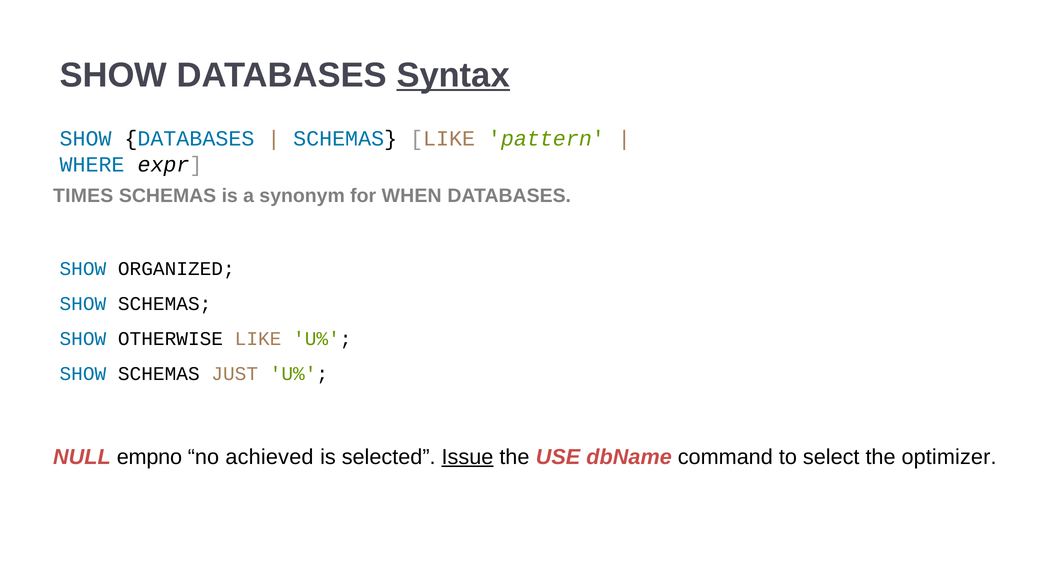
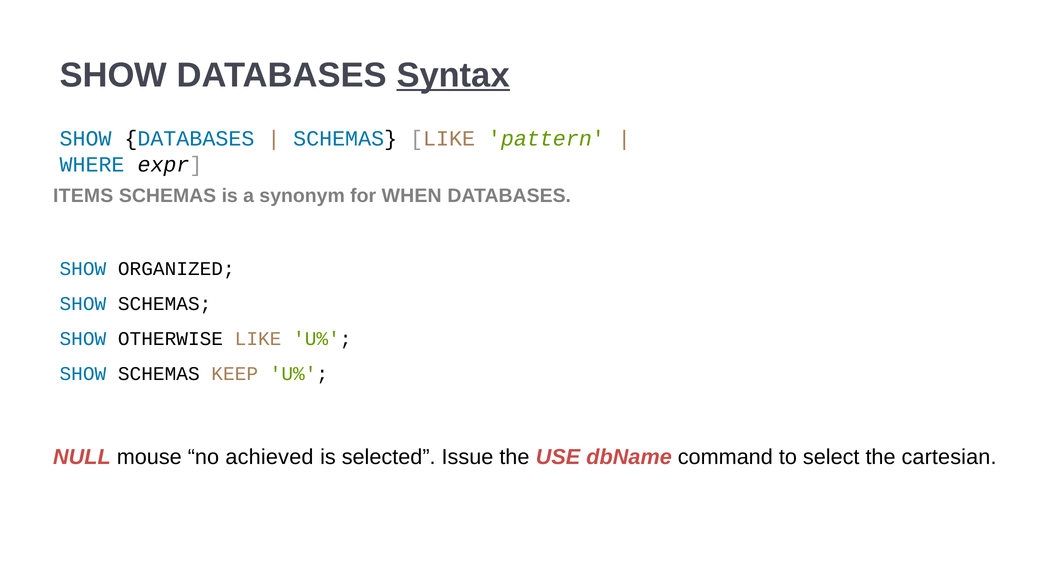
TIMES: TIMES -> ITEMS
JUST: JUST -> KEEP
empno: empno -> mouse
Issue underline: present -> none
optimizer: optimizer -> cartesian
